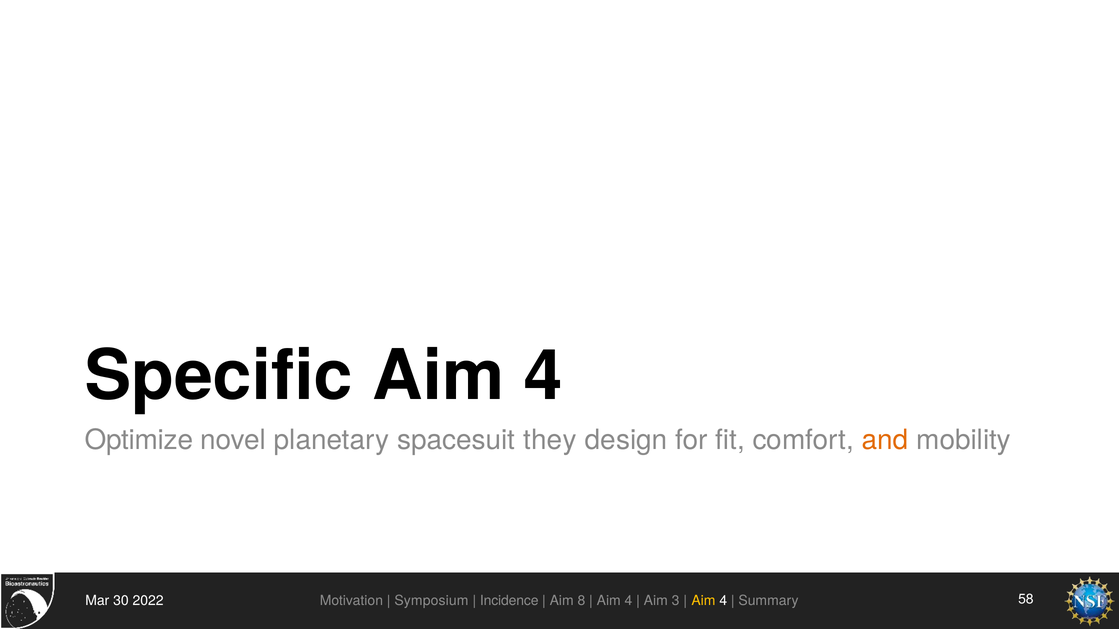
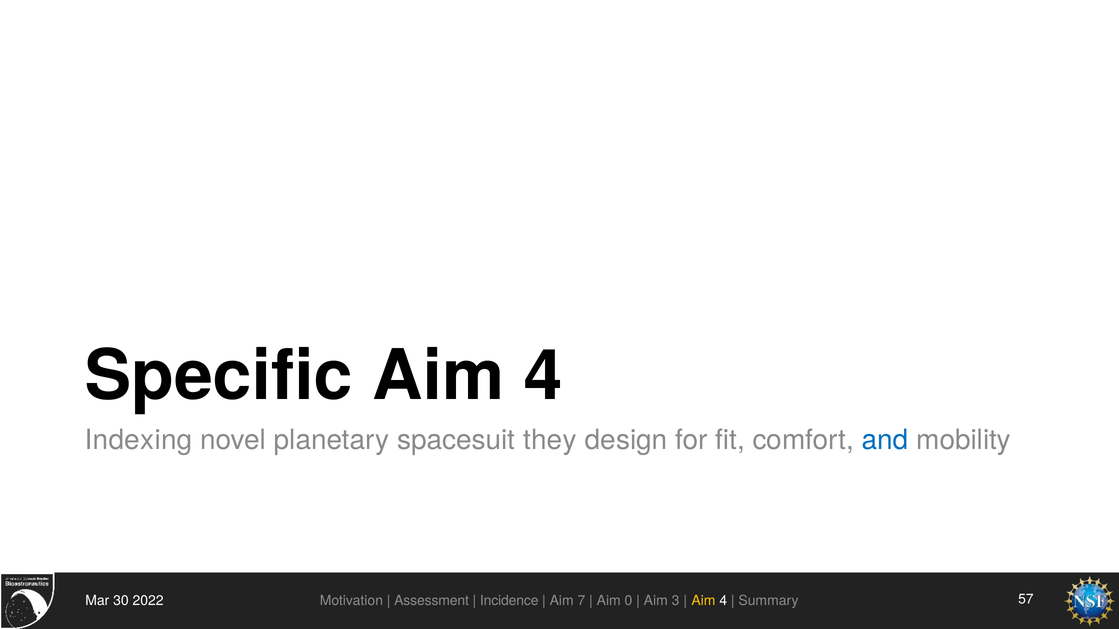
Optimize: Optimize -> Indexing
and colour: orange -> blue
Symposium: Symposium -> Assessment
8: 8 -> 7
4 at (628, 601): 4 -> 0
58: 58 -> 57
